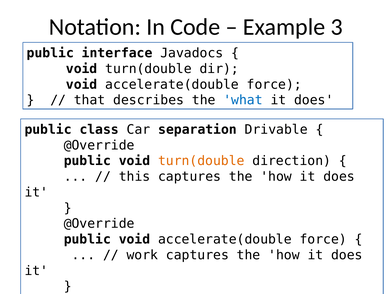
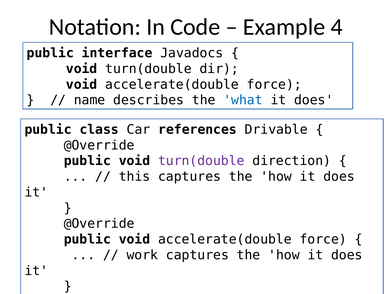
3: 3 -> 4
that: that -> name
Car separation: separation -> references
turn(double at (201, 161) colour: orange -> purple
